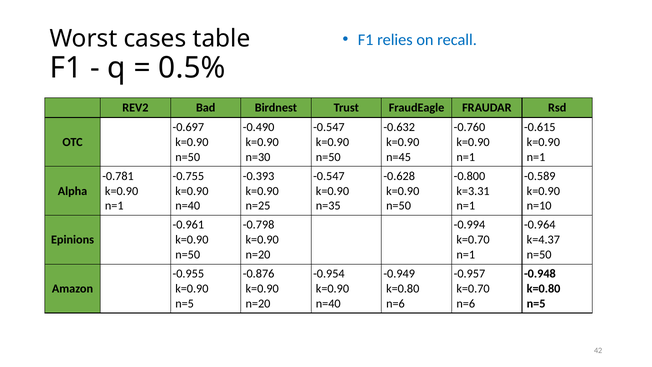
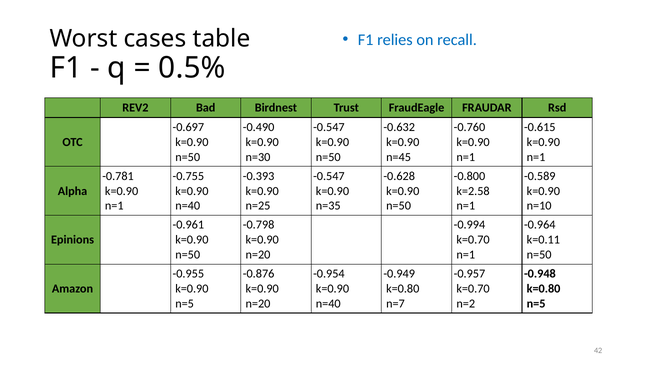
k=3.31: k=3.31 -> k=2.58
k=4.37: k=4.37 -> k=0.11
n=6 at (395, 303): n=6 -> n=7
n=6 at (466, 303): n=6 -> n=2
